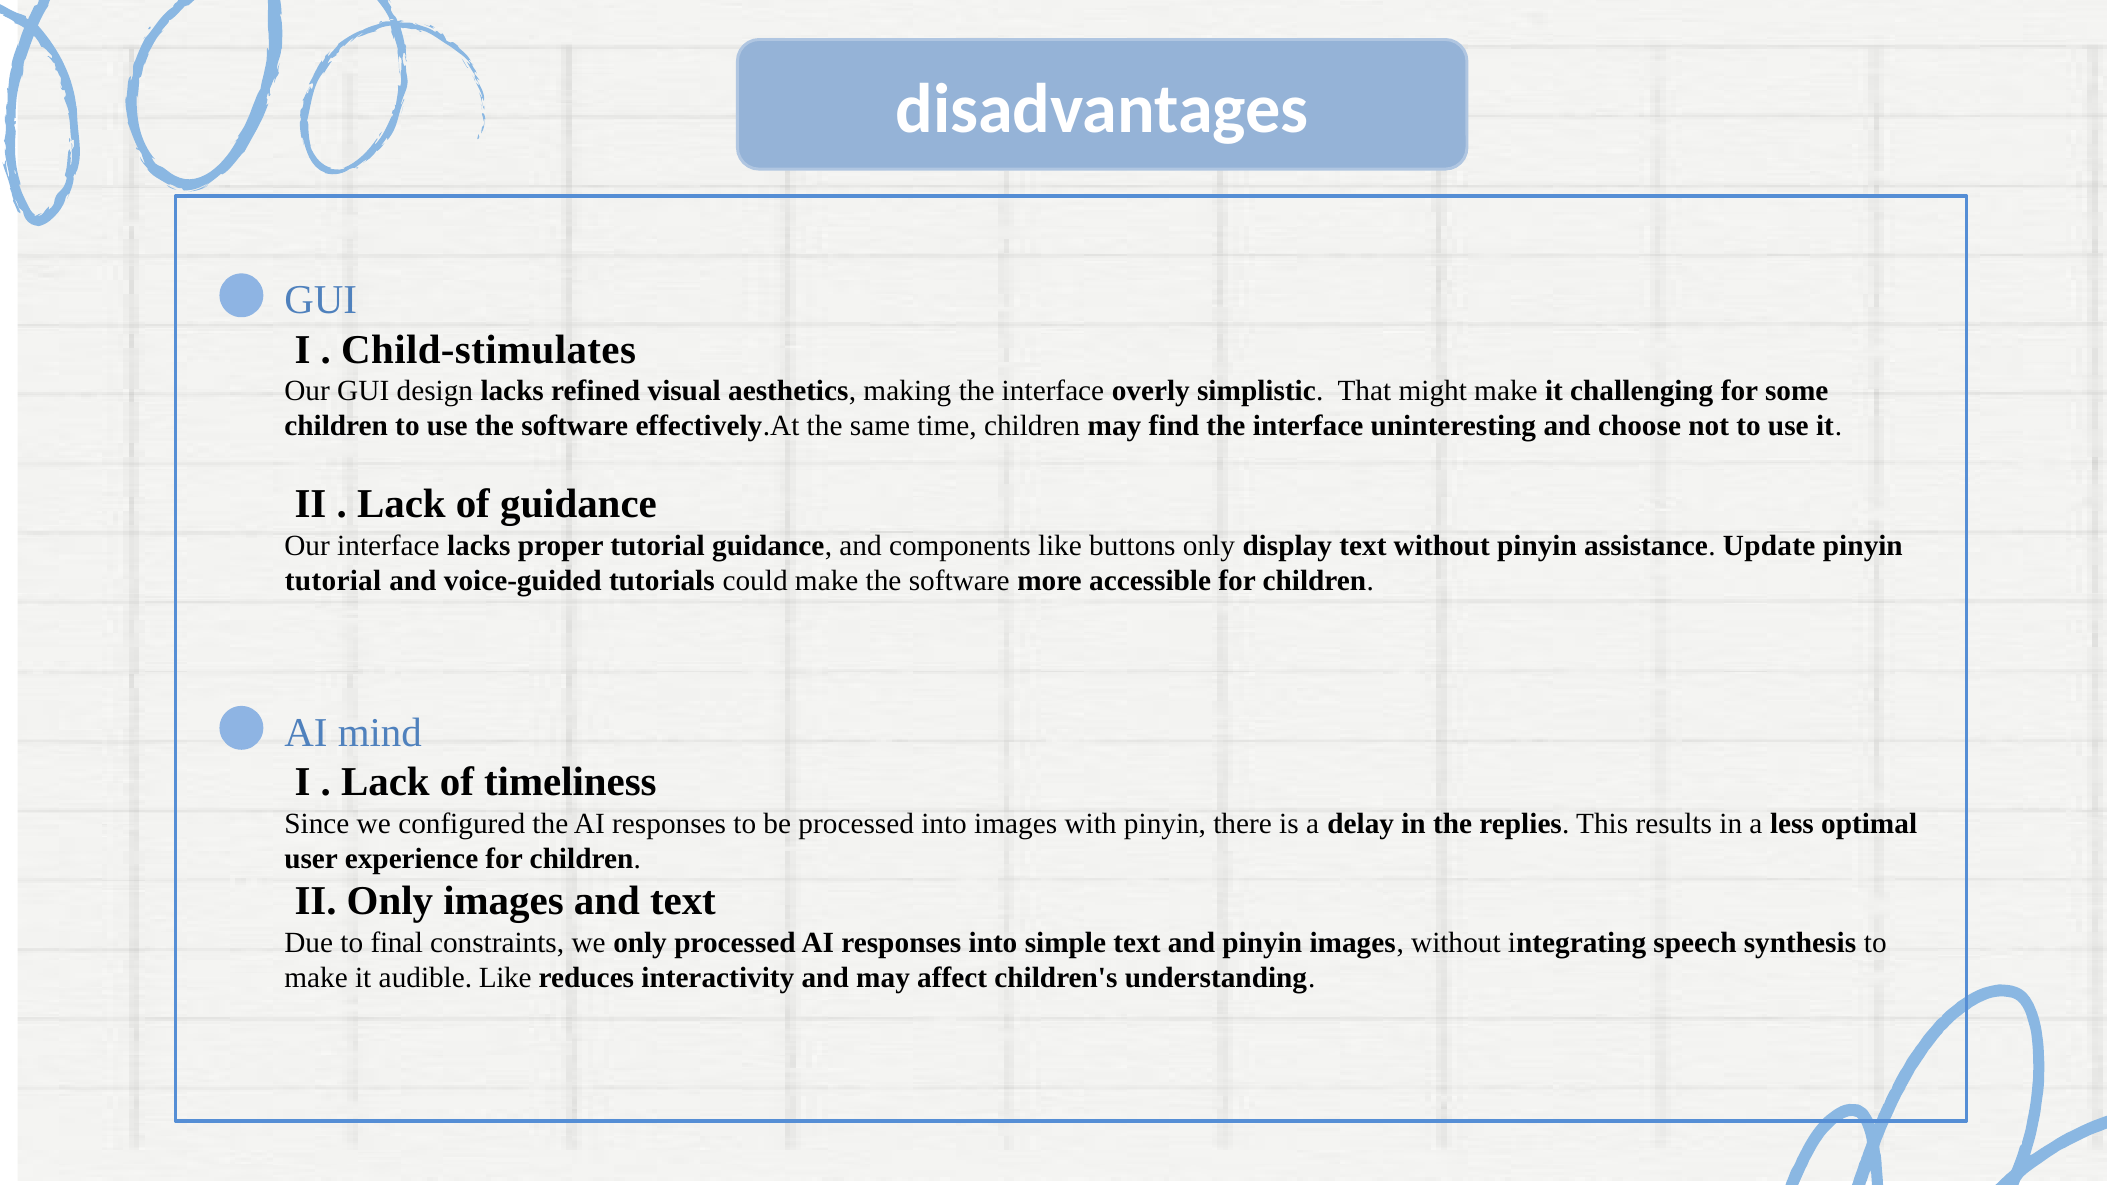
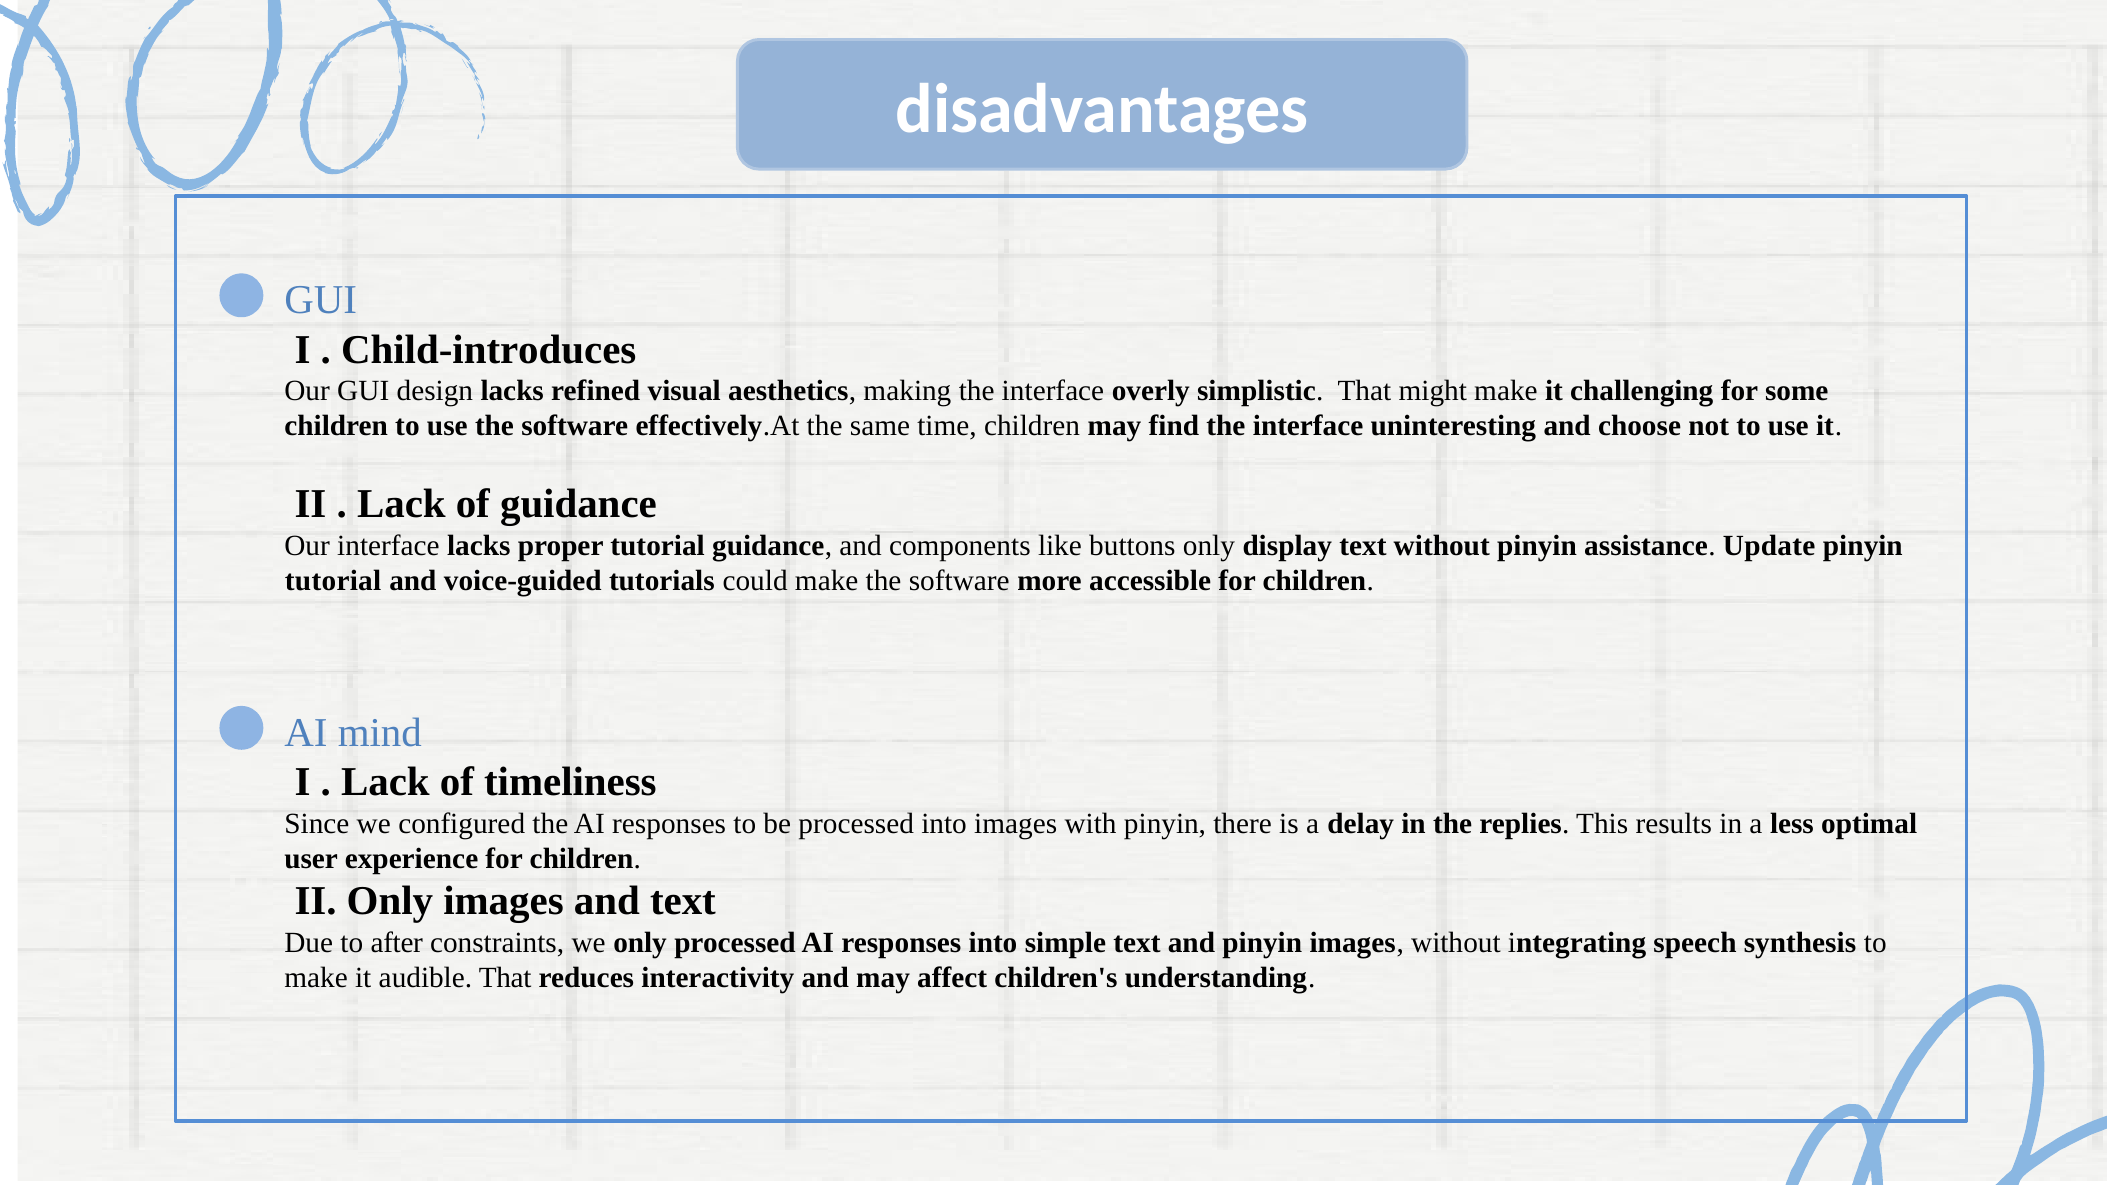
Child-stimulates: Child-stimulates -> Child-introduces
final: final -> after
audible Like: Like -> That
